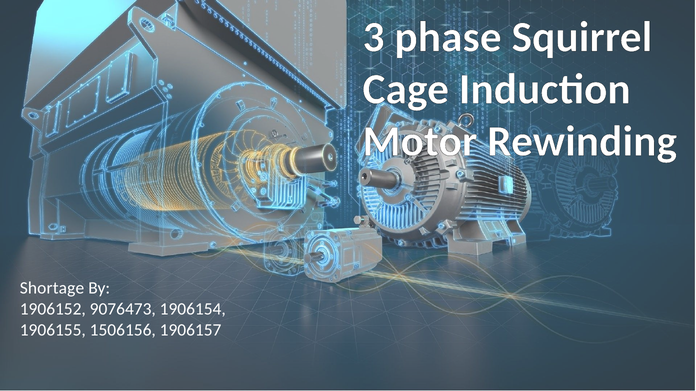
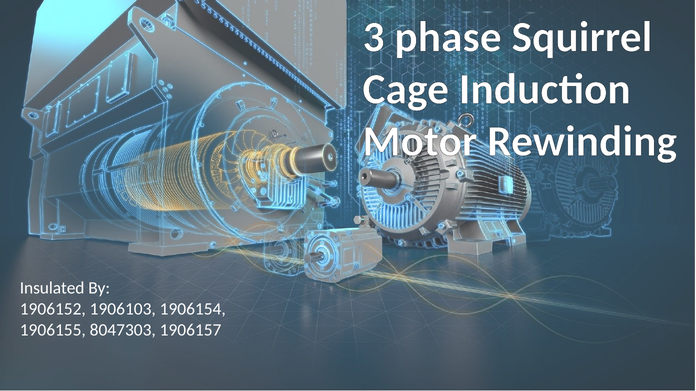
Shortage: Shortage -> Insulated
9076473: 9076473 -> 1906103
1506156: 1506156 -> 8047303
